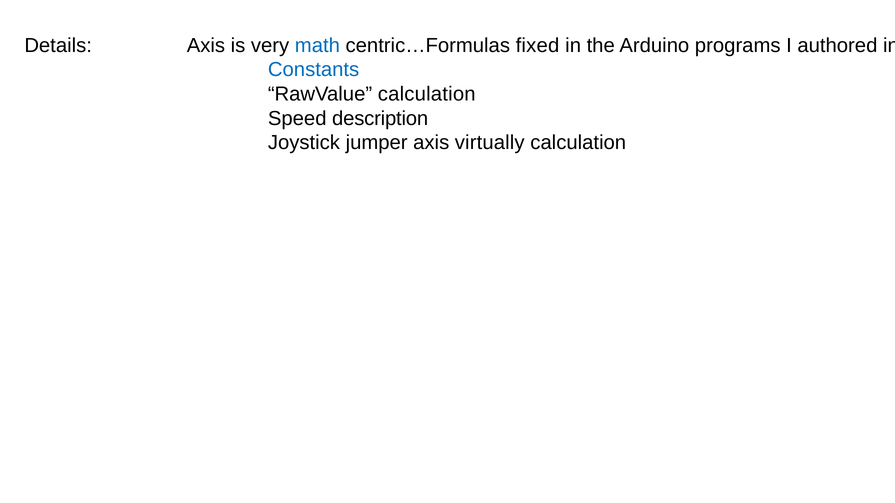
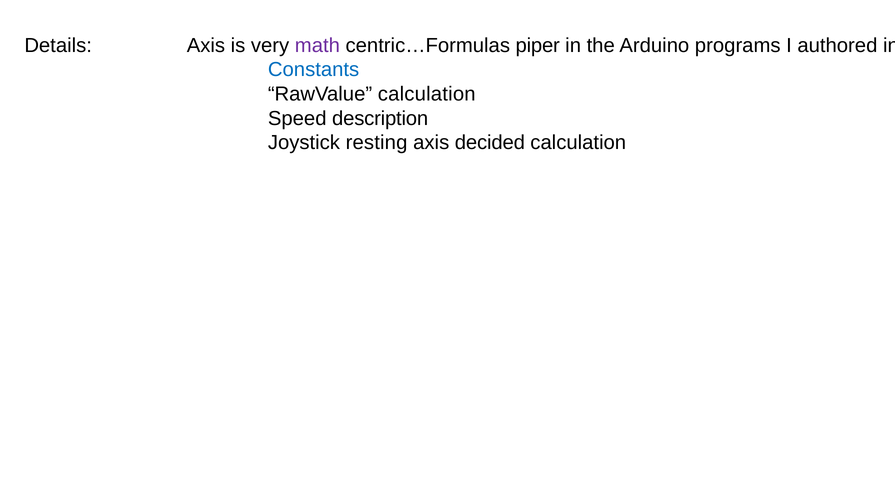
math colour: blue -> purple
fixed: fixed -> piper
jumper: jumper -> resting
virtually: virtually -> decided
